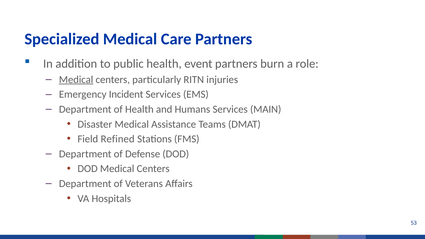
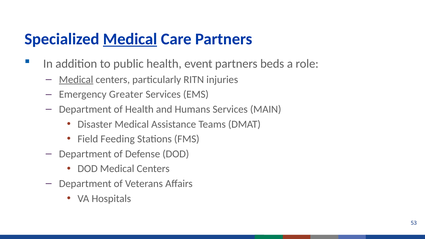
Medical at (130, 39) underline: none -> present
burn: burn -> beds
Incident: Incident -> Greater
Refined: Refined -> Feeding
